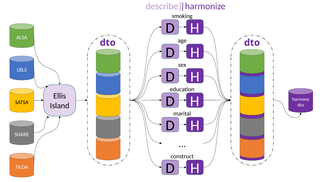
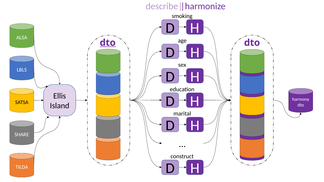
dto at (108, 43) underline: none -> present
